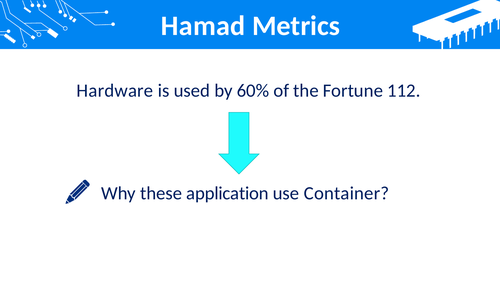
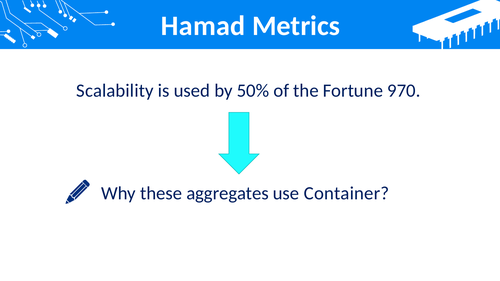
Hardware: Hardware -> Scalability
60%: 60% -> 50%
112: 112 -> 970
application: application -> aggregates
